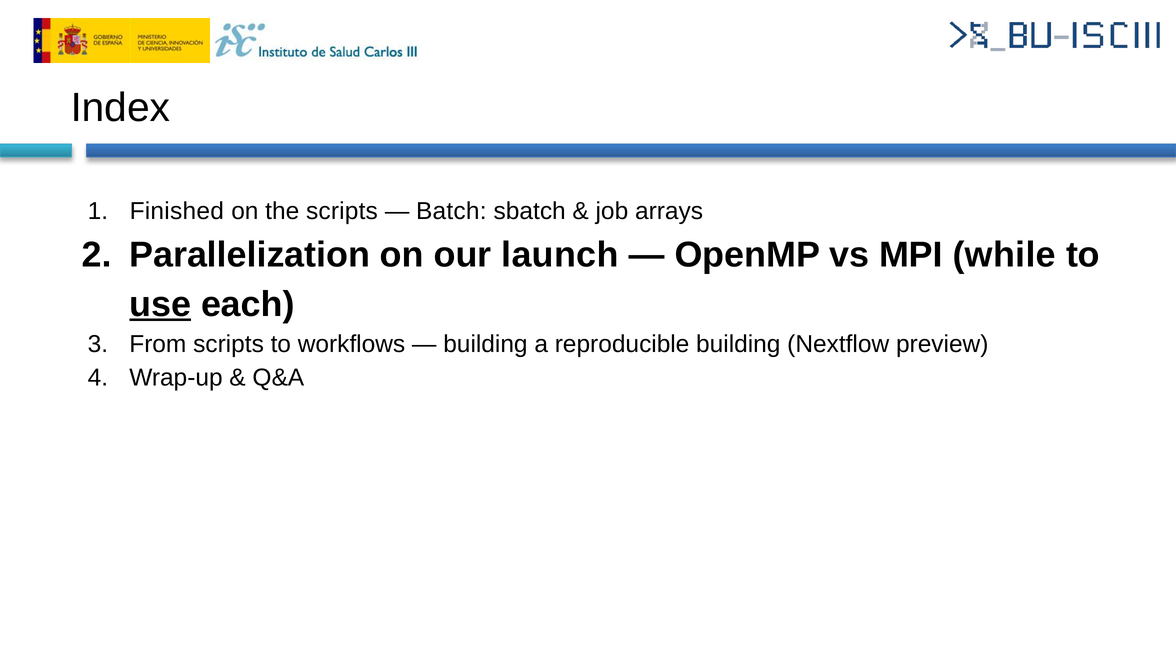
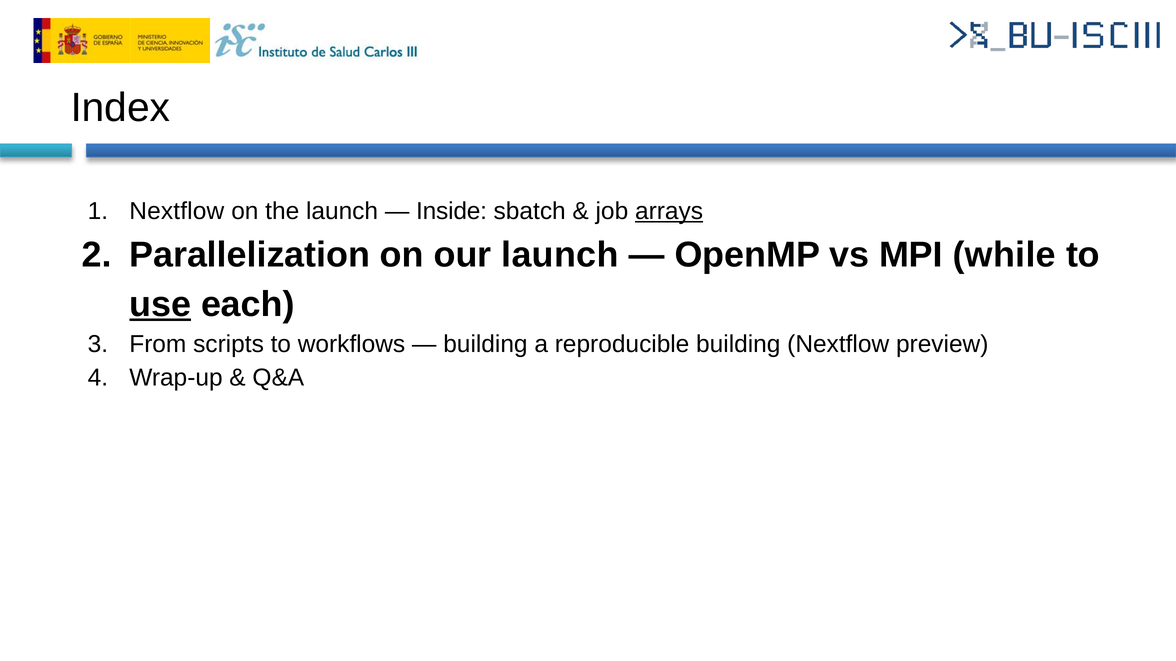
Finished at (177, 212): Finished -> Nextflow
the scripts: scripts -> launch
Batch: Batch -> Inside
arrays underline: none -> present
